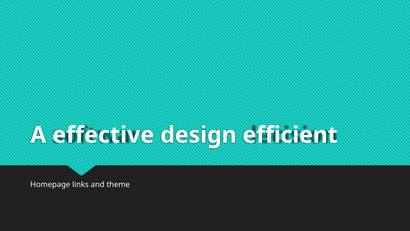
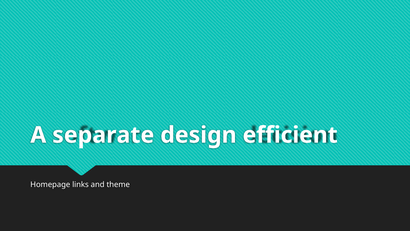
effective: effective -> separate
